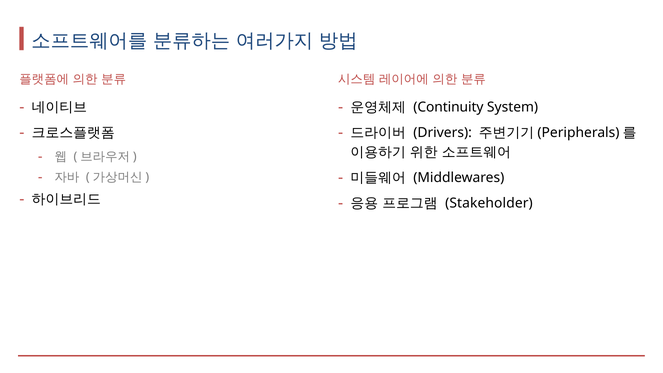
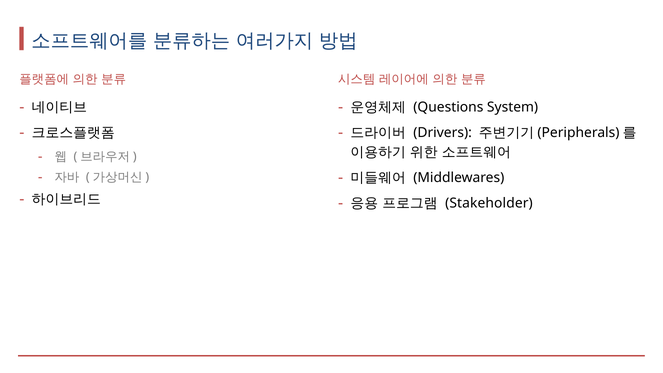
Continuity: Continuity -> Questions
